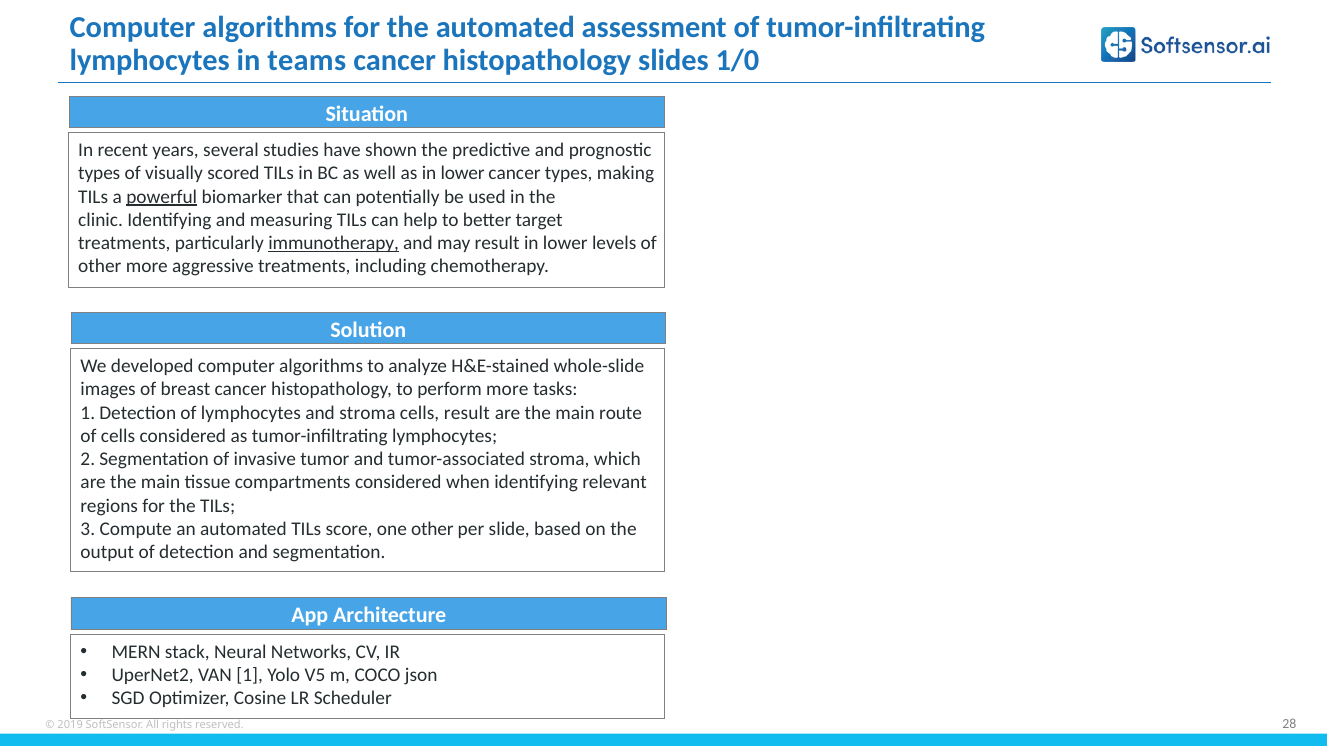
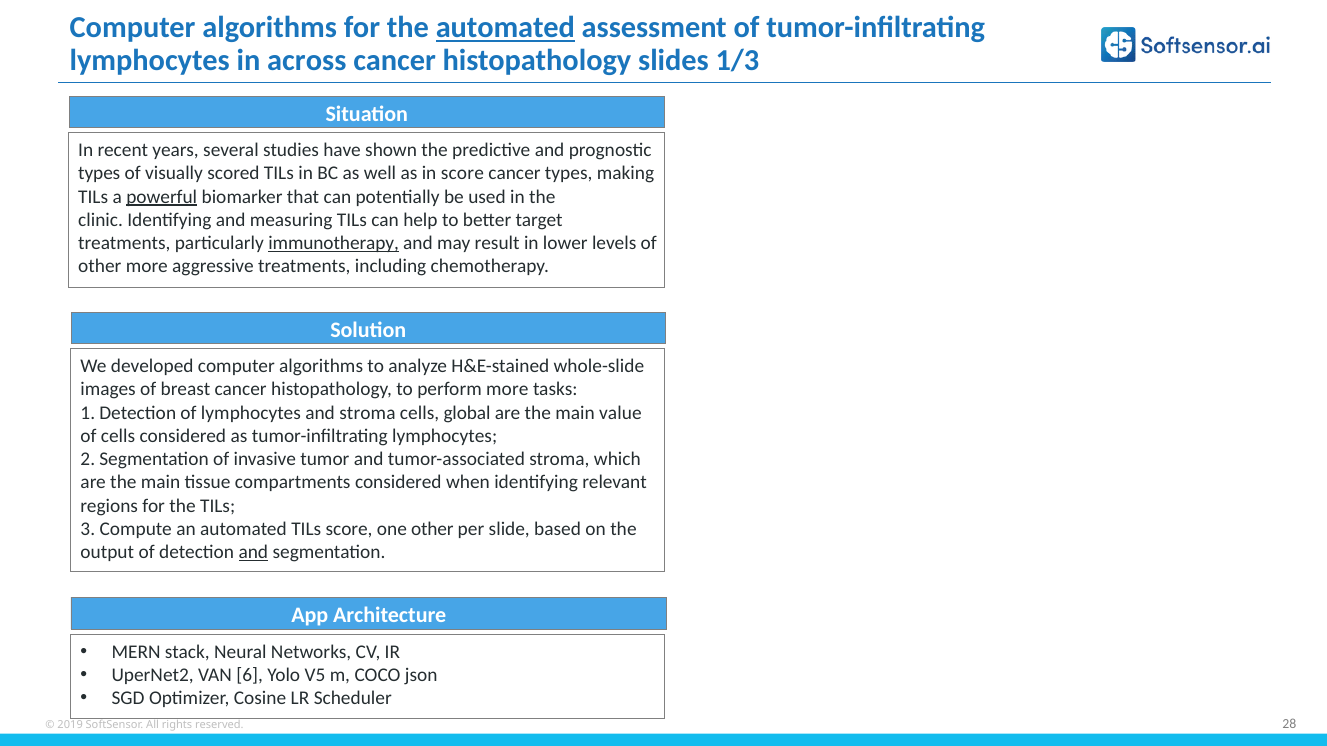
automated at (505, 28) underline: none -> present
teams: teams -> across
1/0: 1/0 -> 1/3
as in lower: lower -> score
cells result: result -> global
route: route -> value
and at (253, 552) underline: none -> present
VAN 1: 1 -> 6
